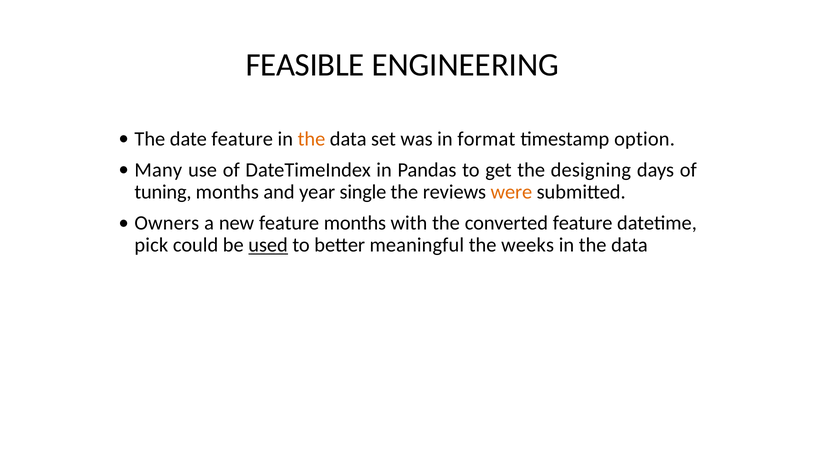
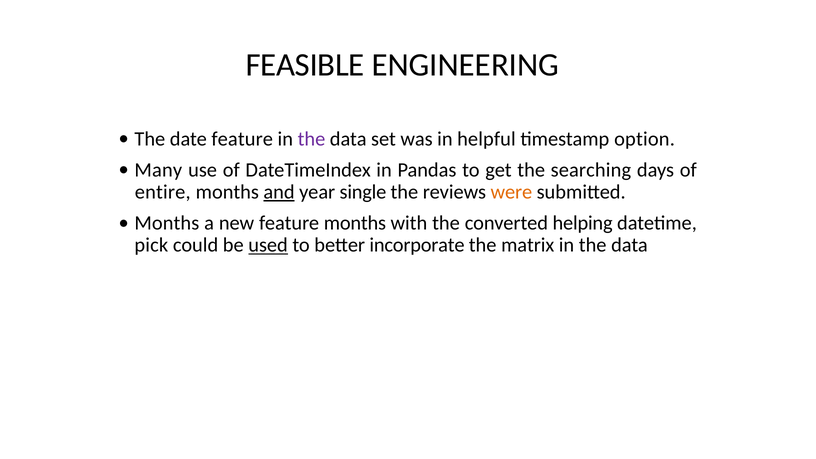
the at (311, 139) colour: orange -> purple
format: format -> helpful
designing: designing -> searching
tuning: tuning -> entire
and underline: none -> present
Owners at (167, 223): Owners -> Months
converted feature: feature -> helping
meaningful: meaningful -> incorporate
weeks: weeks -> matrix
